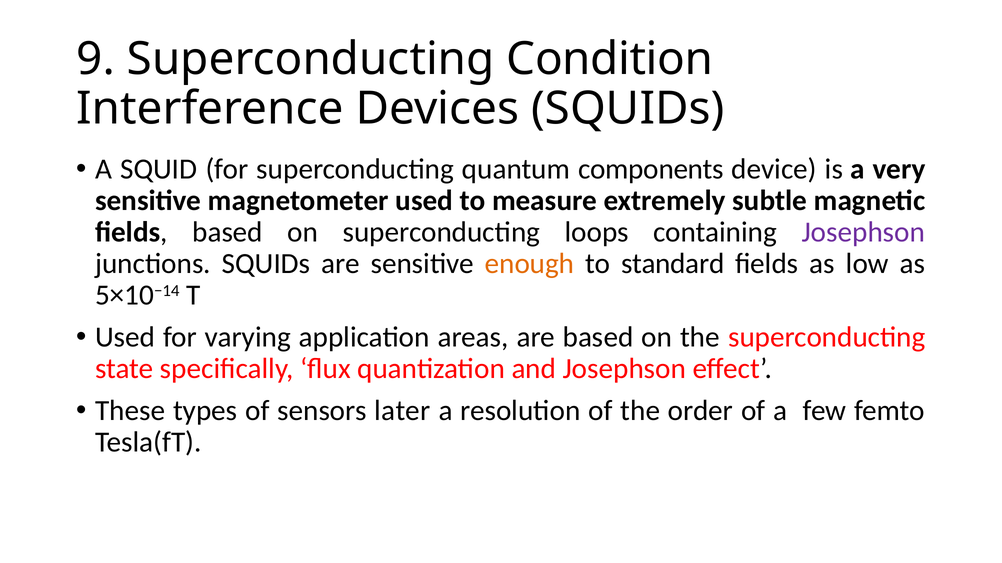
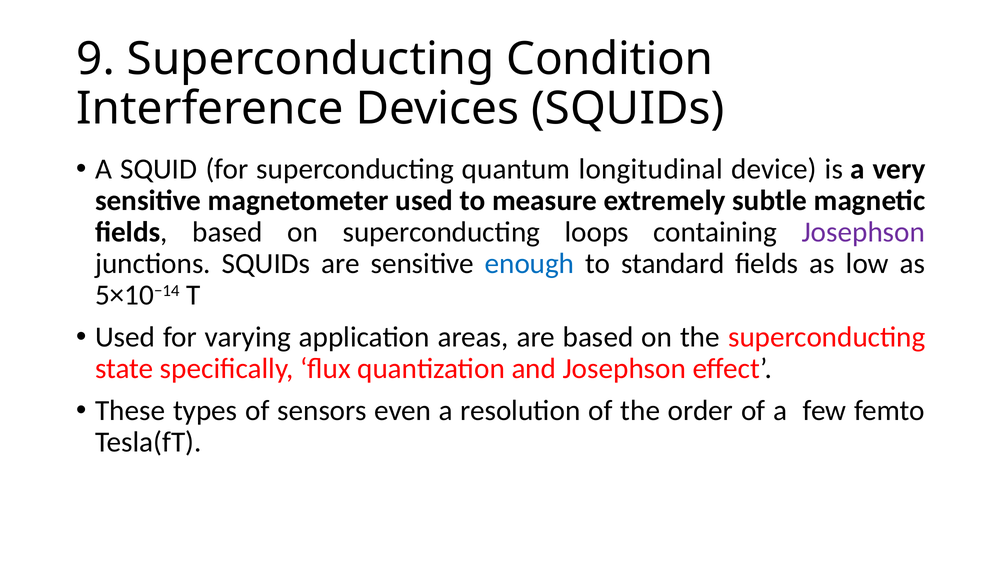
components: components -> longitudinal
enough colour: orange -> blue
later: later -> even
